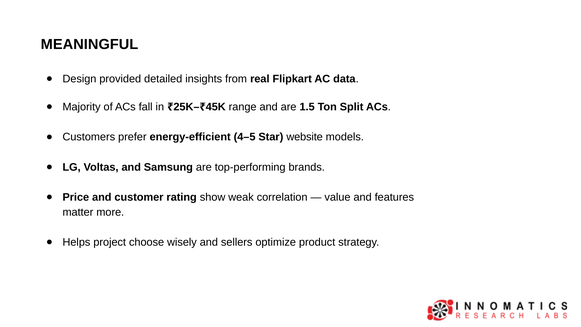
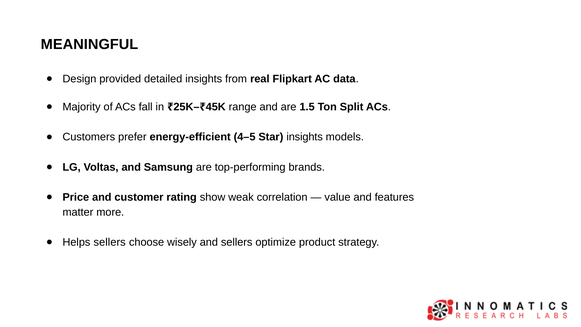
Star website: website -> insights
Helps project: project -> sellers
